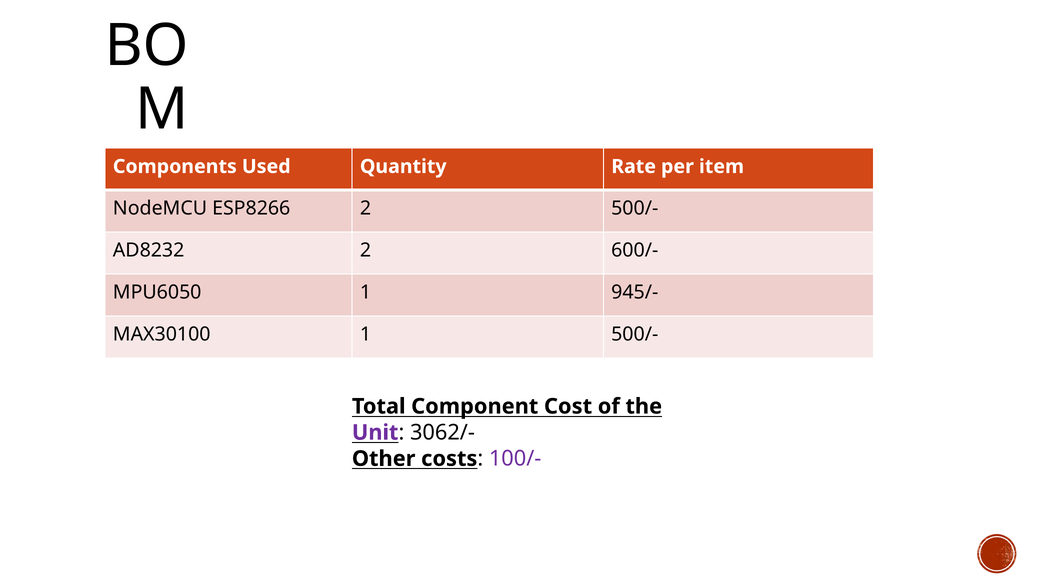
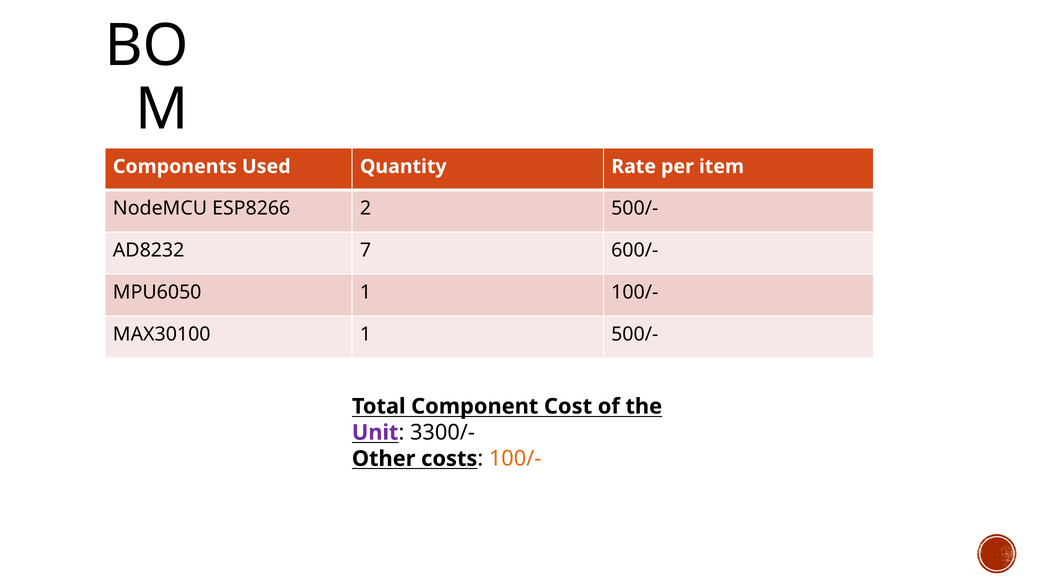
AD8232 2: 2 -> 7
1 945/-: 945/- -> 100/-
3062/-: 3062/- -> 3300/-
100/- at (515, 459) colour: purple -> orange
